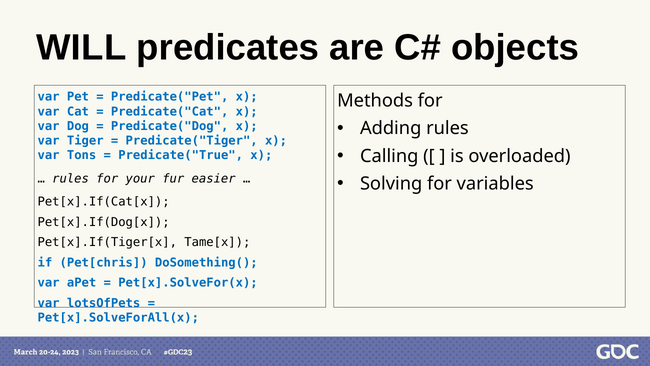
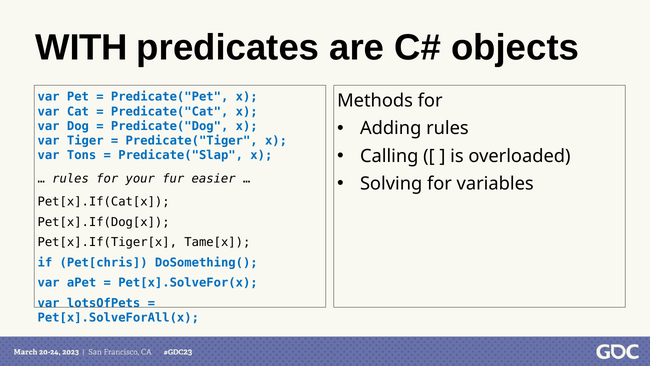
WILL: WILL -> WITH
Predicate("True: Predicate("True -> Predicate("Slap
